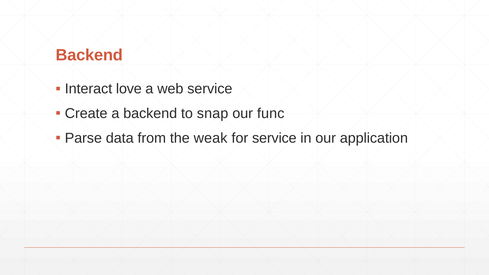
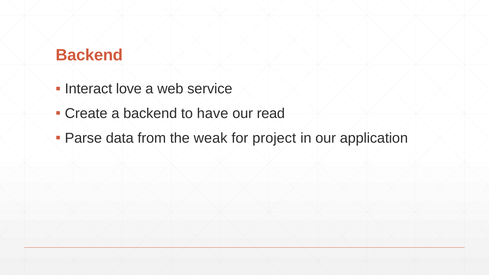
snap: snap -> have
func: func -> read
for service: service -> project
